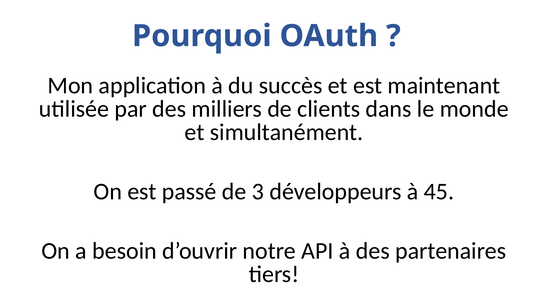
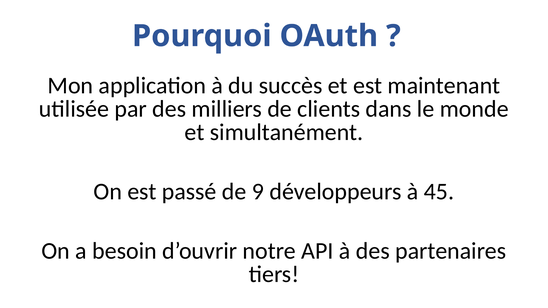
3: 3 -> 9
